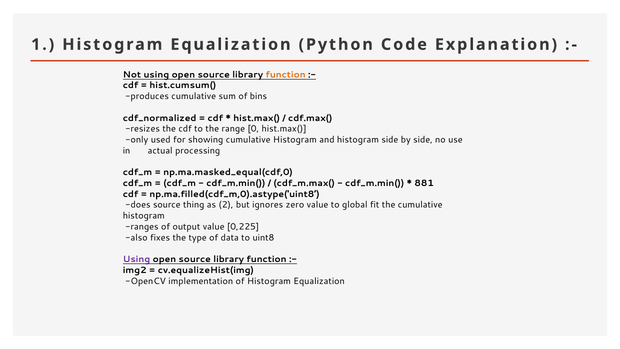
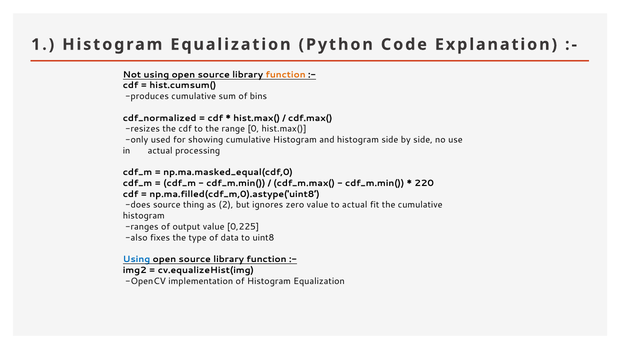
881: 881 -> 220
to global: global -> actual
Using at (137, 259) colour: purple -> blue
